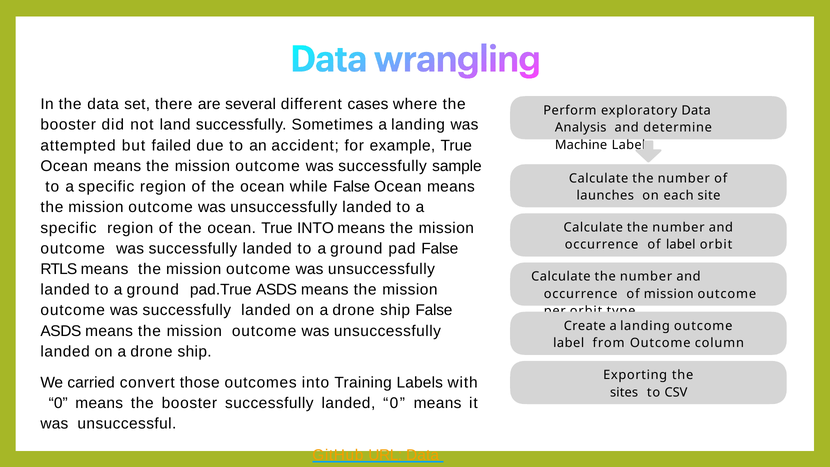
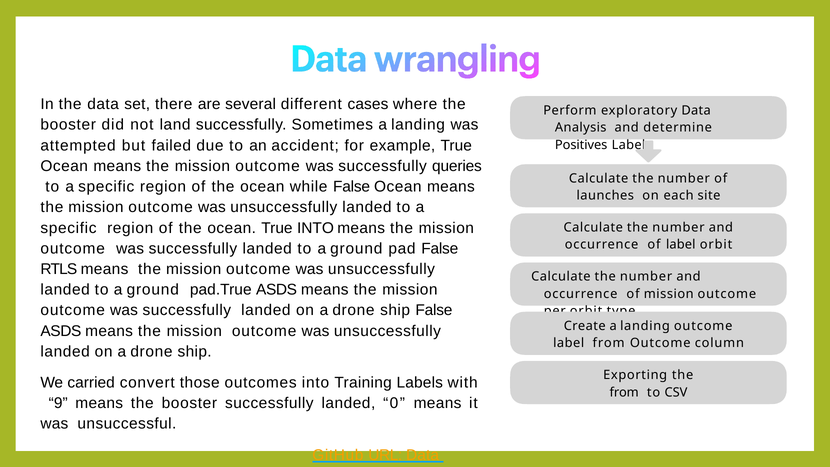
Machine: Machine -> Positives
sample: sample -> queries
sites at (624, 392): sites -> from
0 at (58, 403): 0 -> 9
